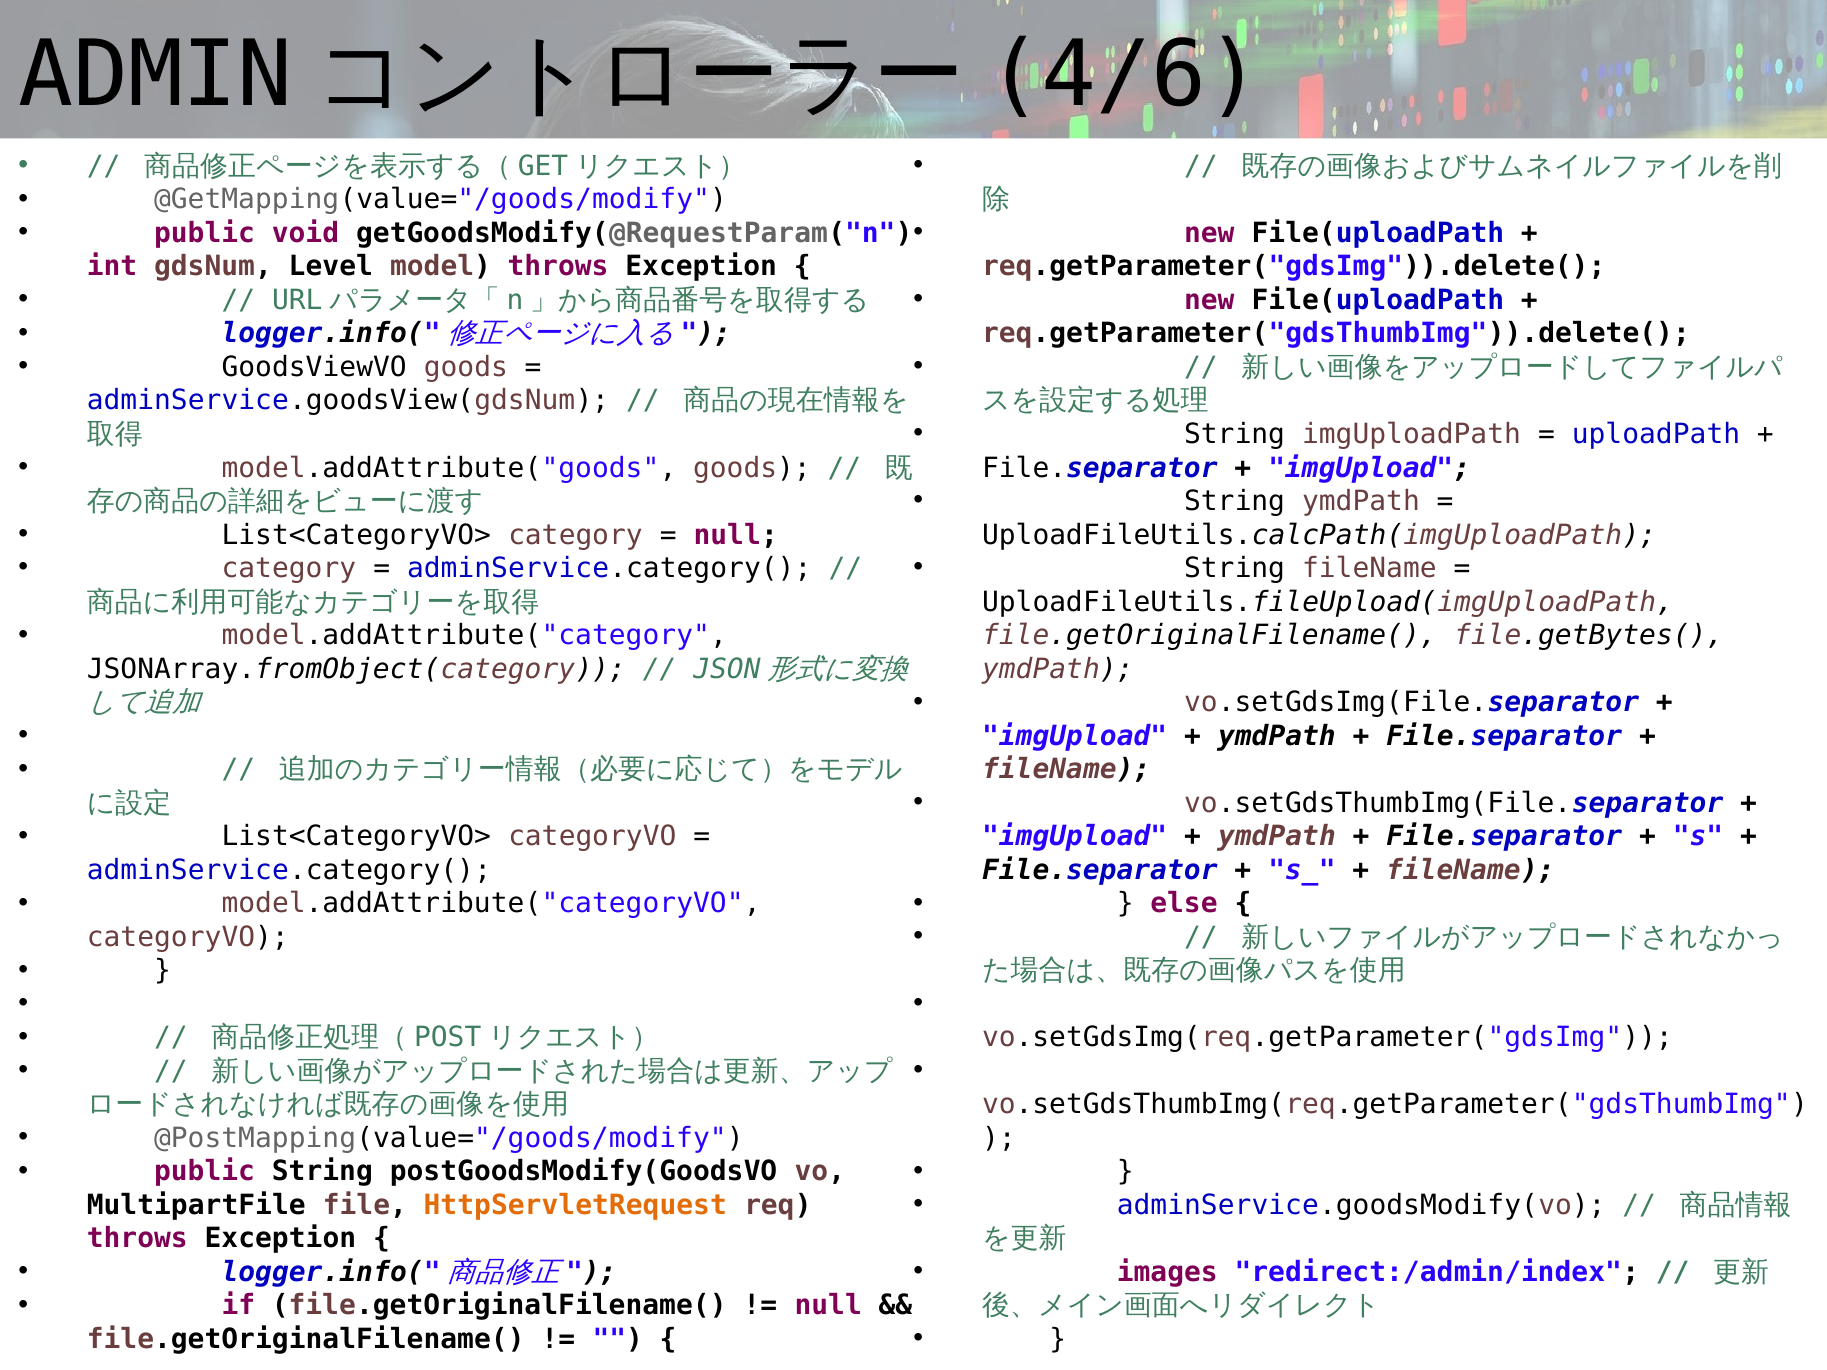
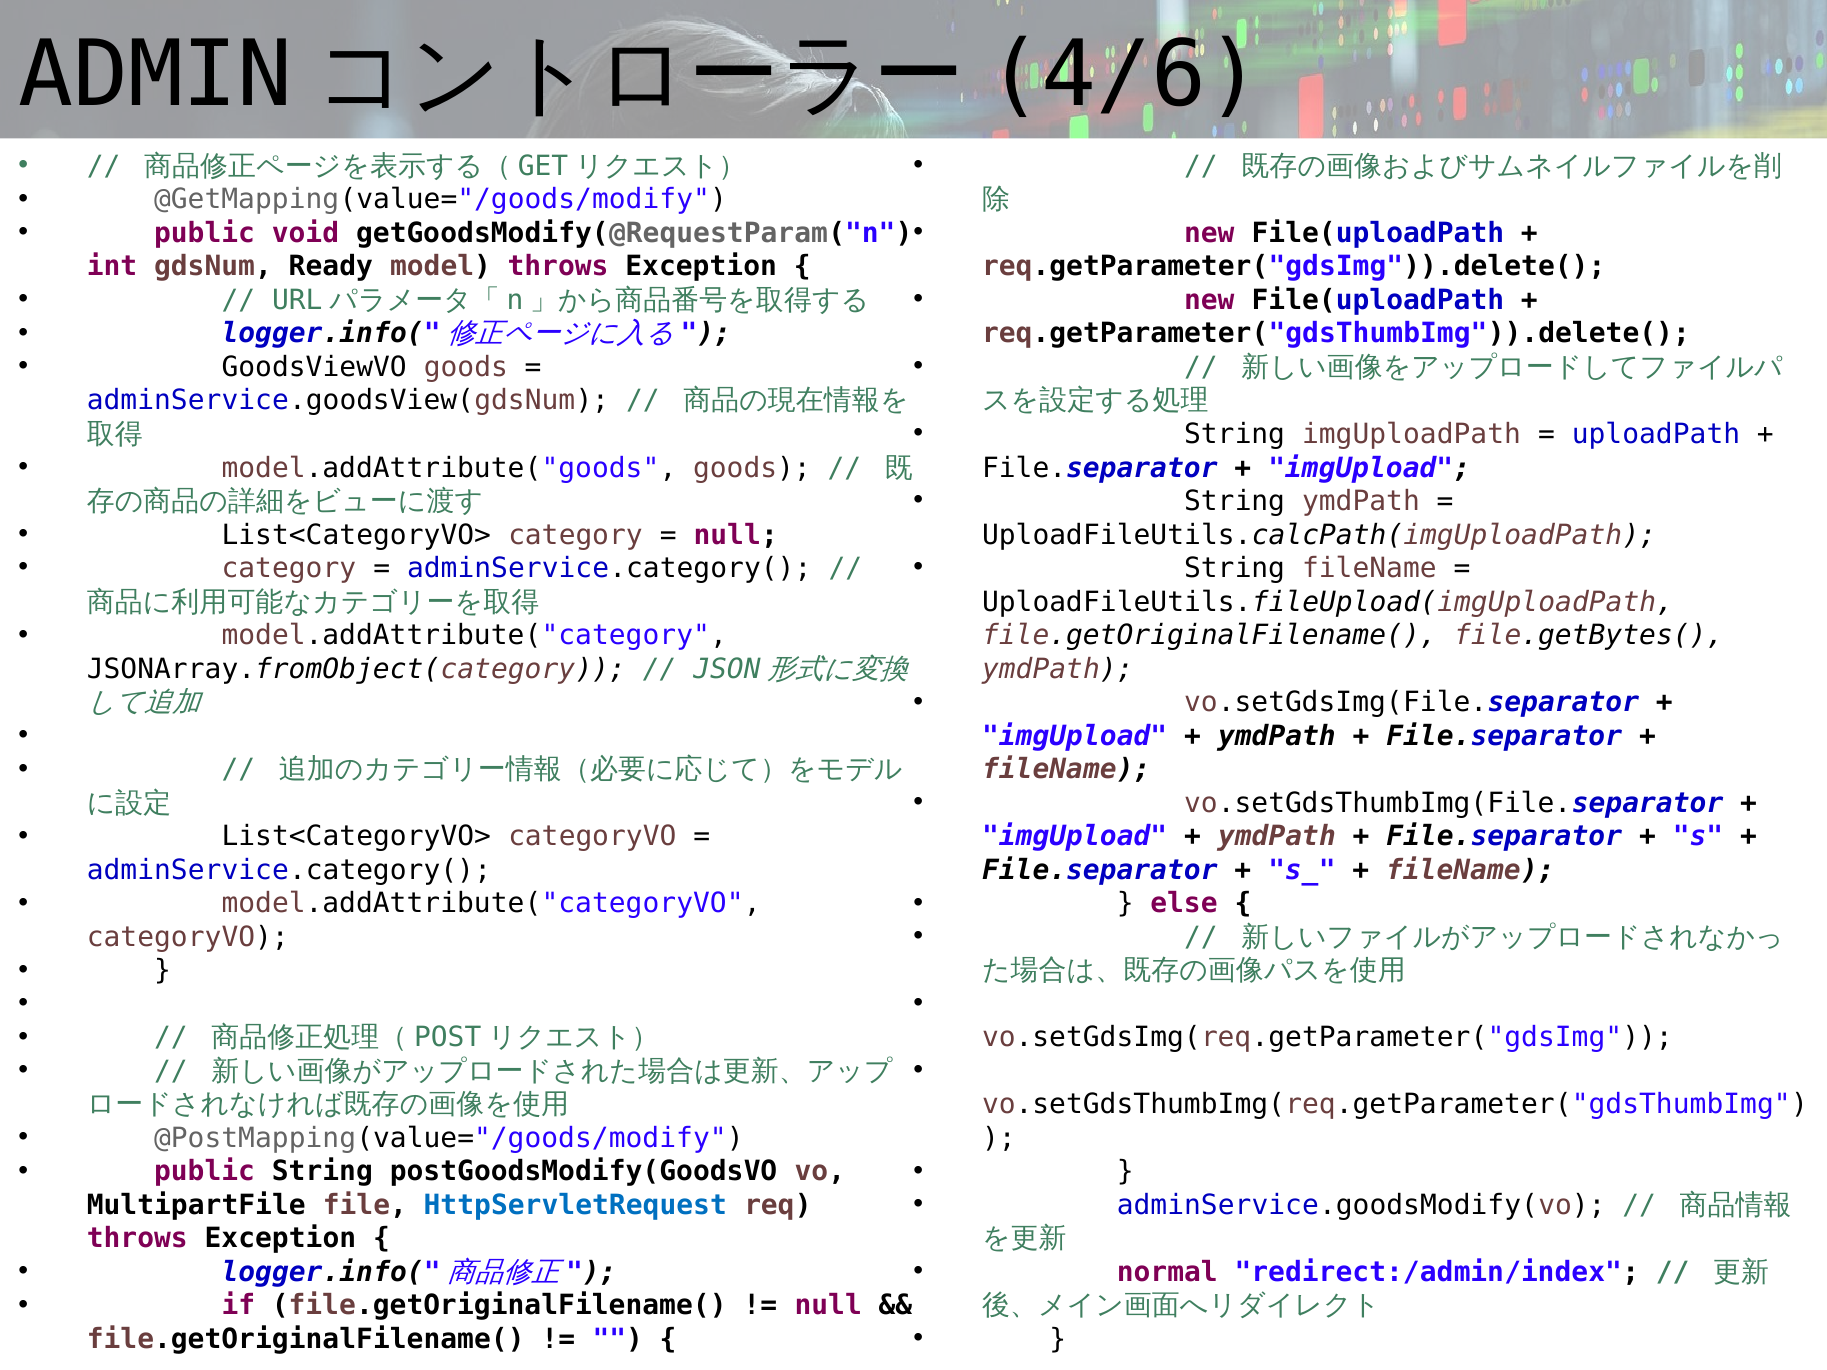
Level: Level -> Ready
HttpServletRequest colour: orange -> blue
images: images -> normal
